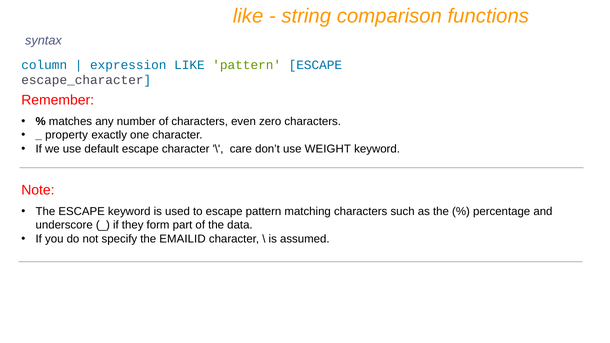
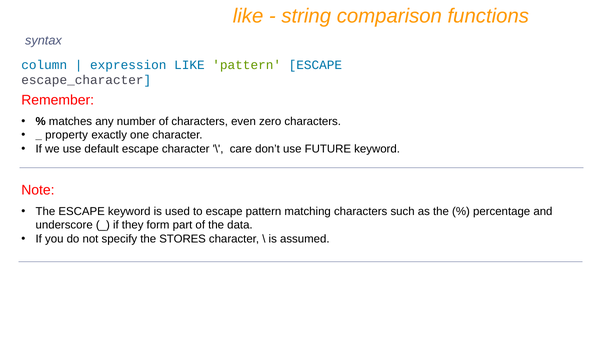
WEIGHT: WEIGHT -> FUTURE
EMAILID: EMAILID -> STORES
